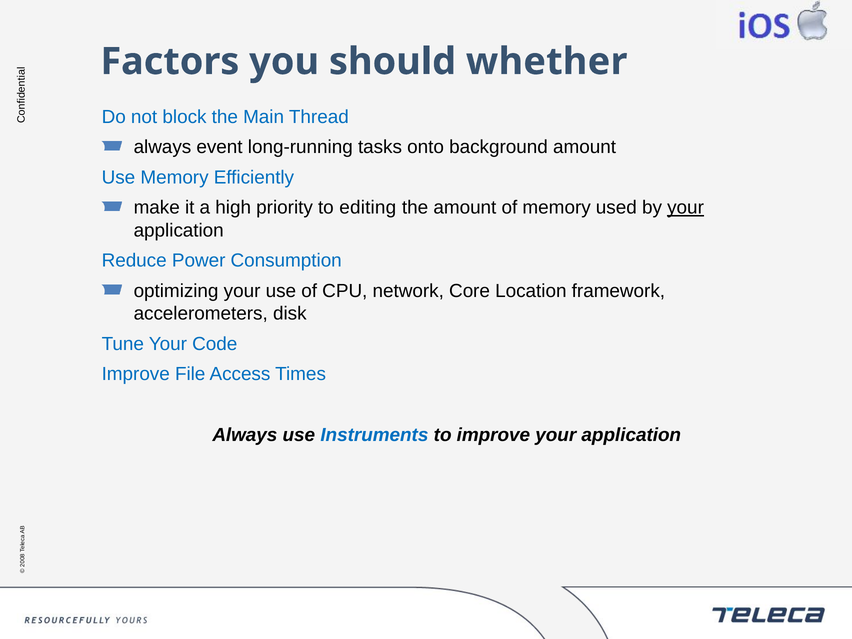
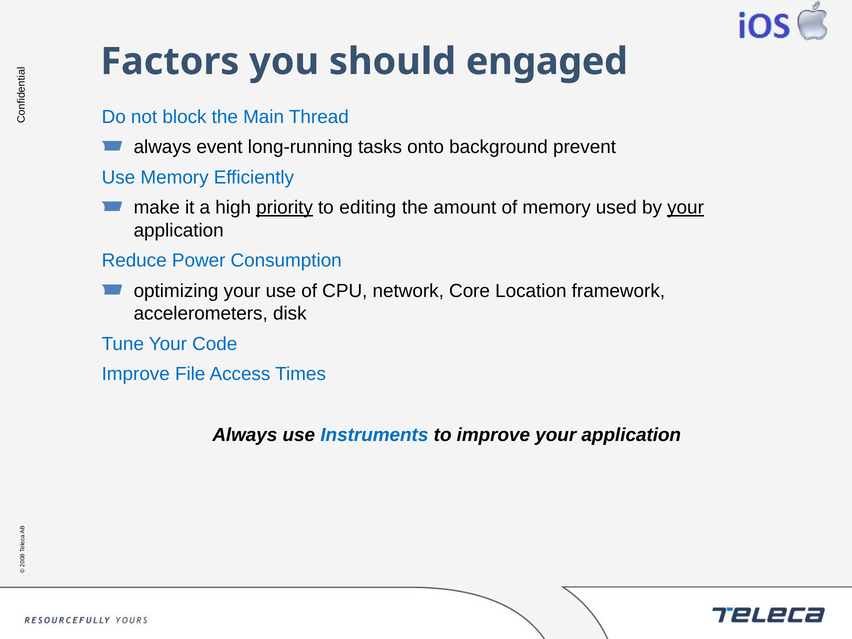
whether: whether -> engaged
background amount: amount -> prevent
priority underline: none -> present
